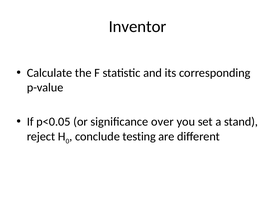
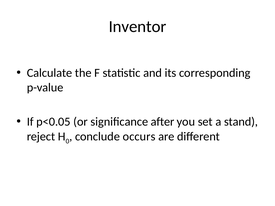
over: over -> after
testing: testing -> occurs
